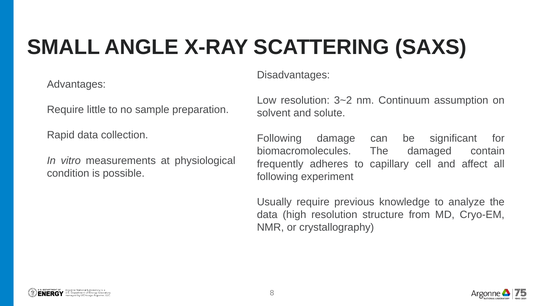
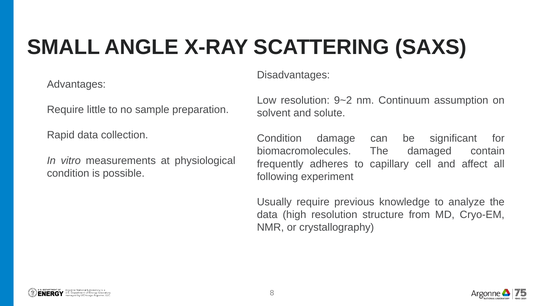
3~2: 3~2 -> 9~2
Following at (279, 138): Following -> Condition
